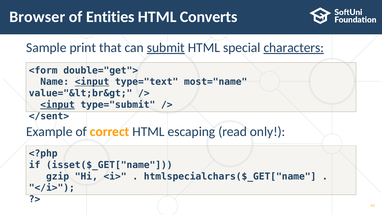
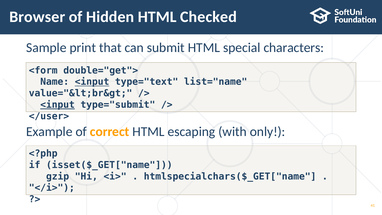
Entities: Entities -> Hidden
Converts: Converts -> Checked
submit underline: present -> none
characters underline: present -> none
most="name: most="name -> list="name
</sent>: </sent> -> </user>
read: read -> with
